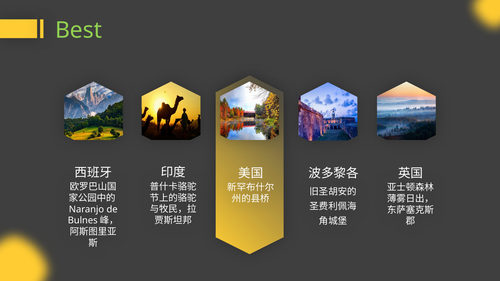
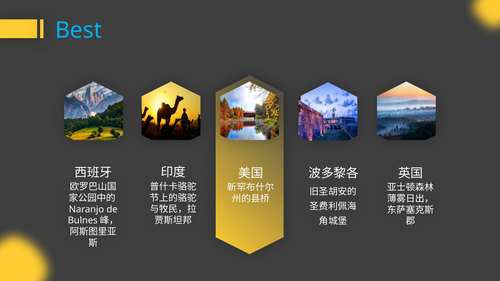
Best colour: light green -> light blue
